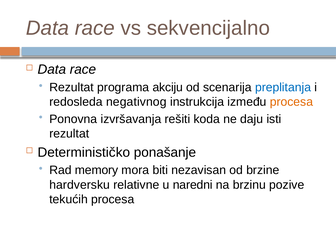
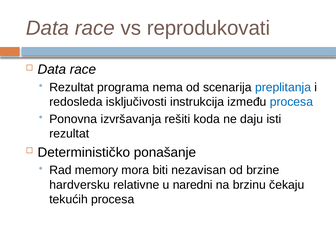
sekvencijalno: sekvencijalno -> reprodukovati
akciju: akciju -> nema
negativnog: negativnog -> isključivosti
procesa at (291, 102) colour: orange -> blue
pozive: pozive -> čekaju
